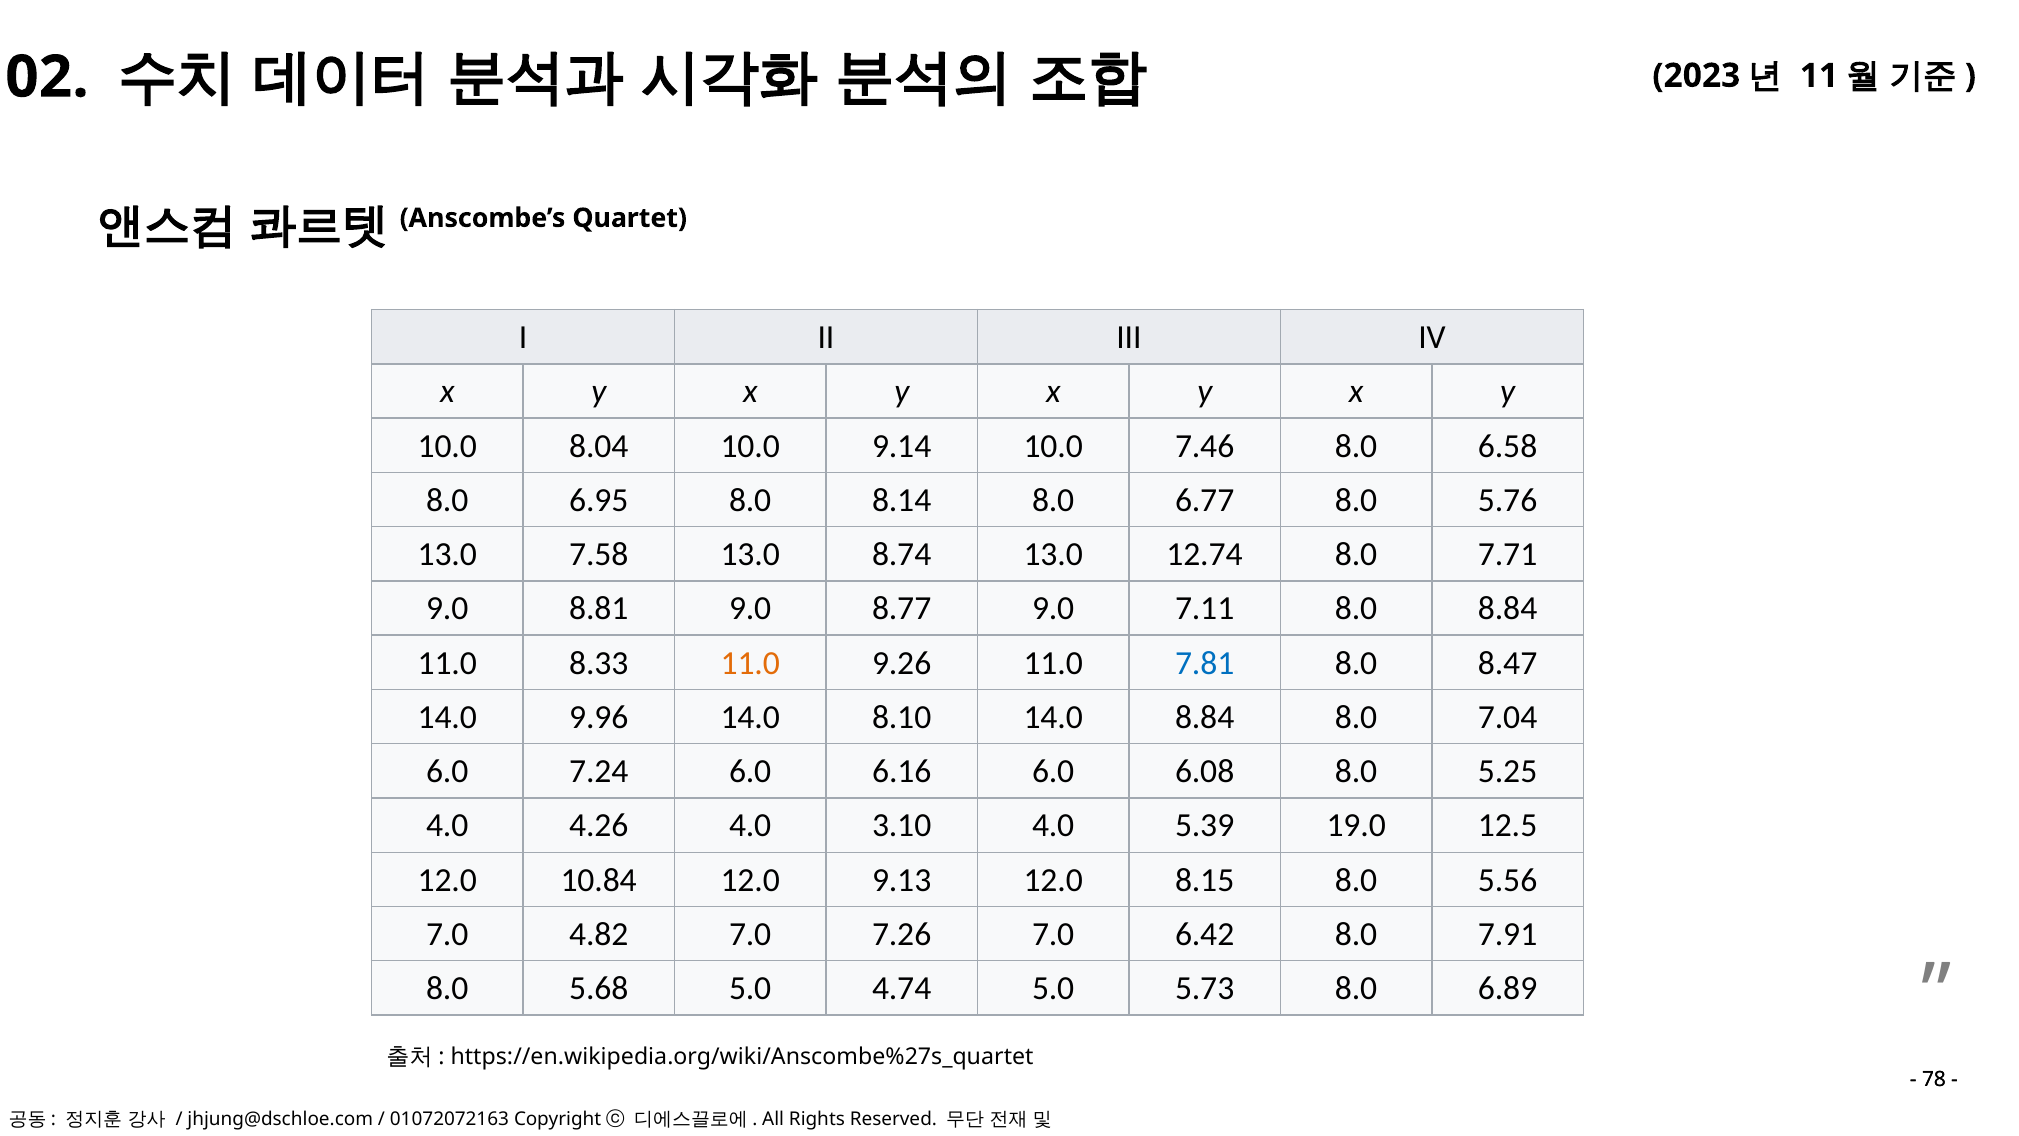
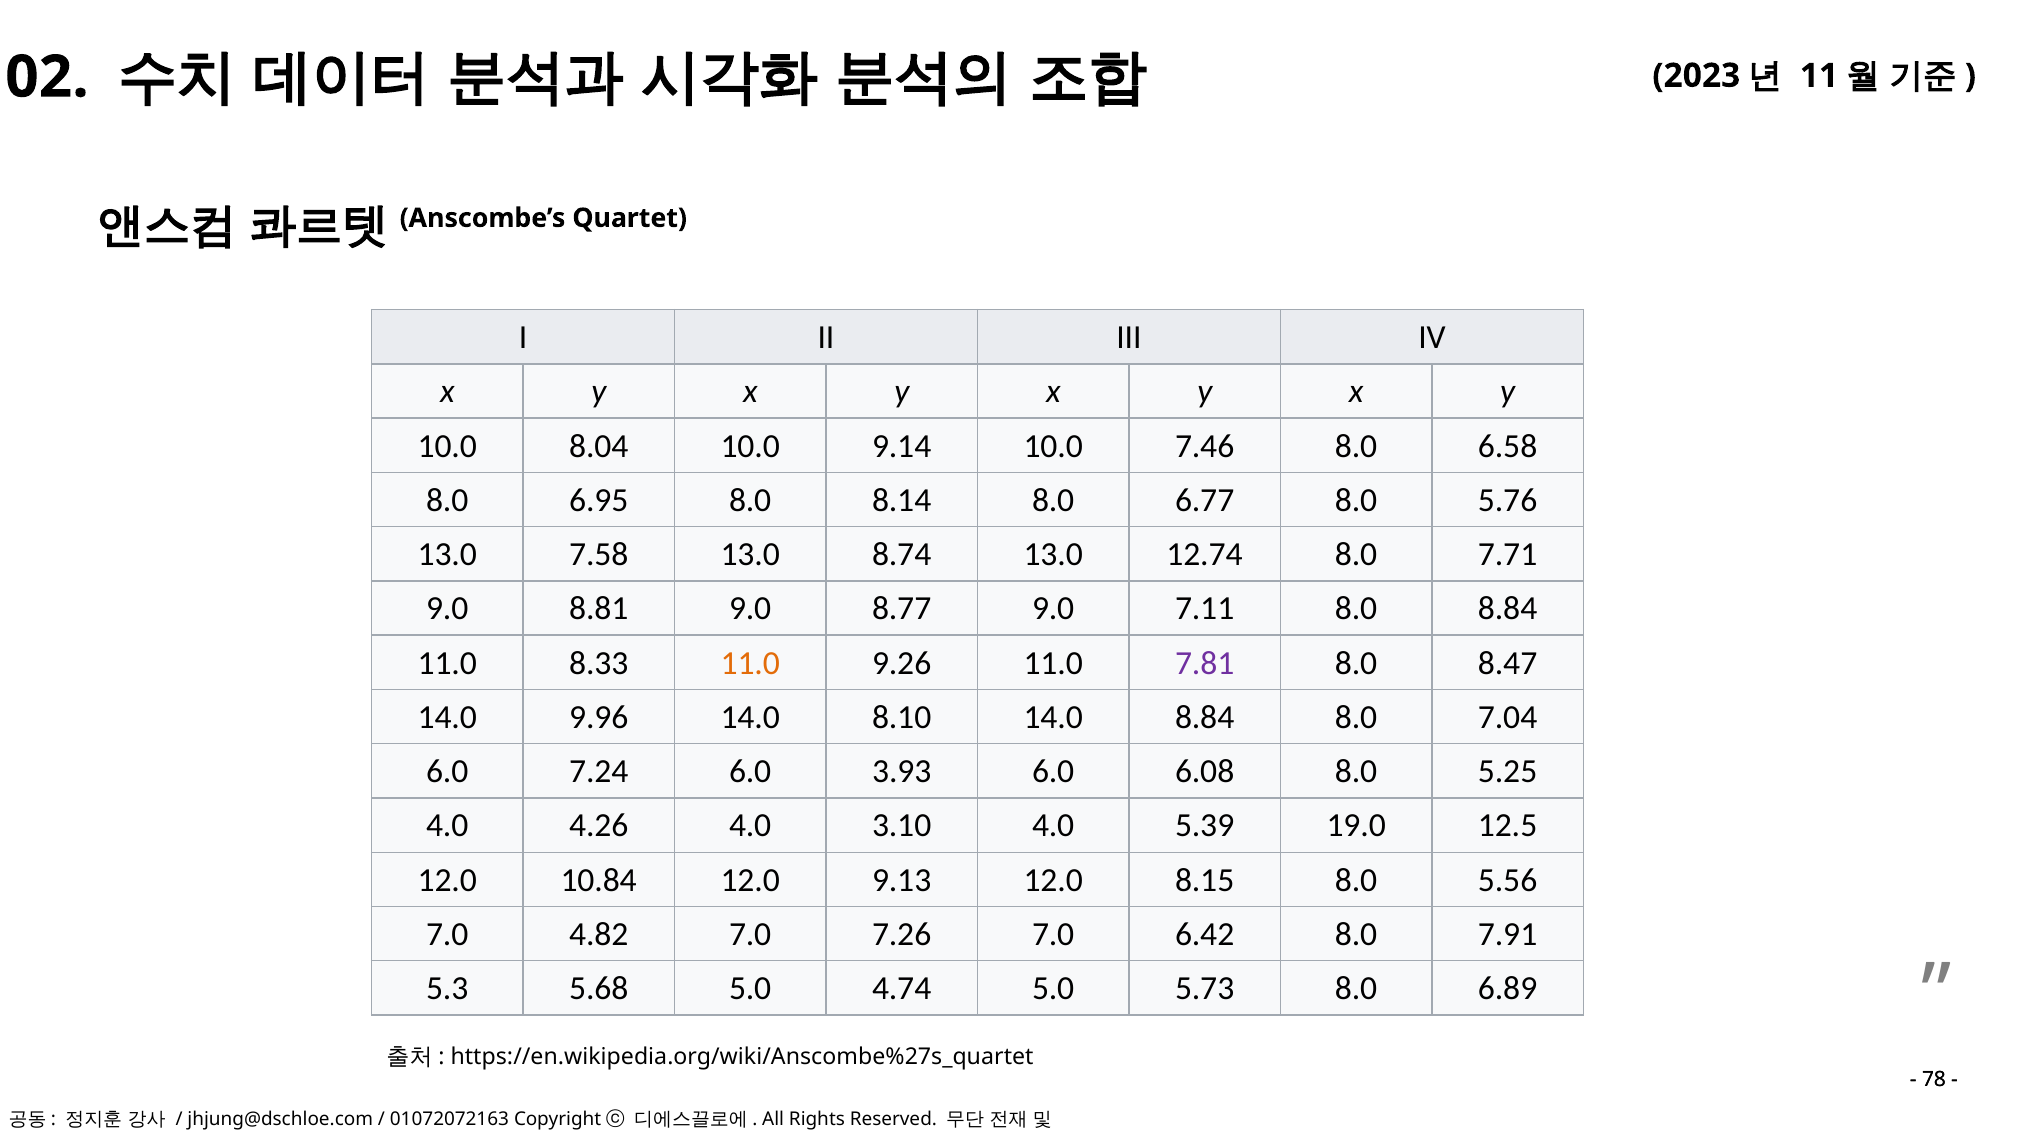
7.81 colour: blue -> purple
6.16: 6.16 -> 3.93
8.0 at (447, 988): 8.0 -> 5.3
